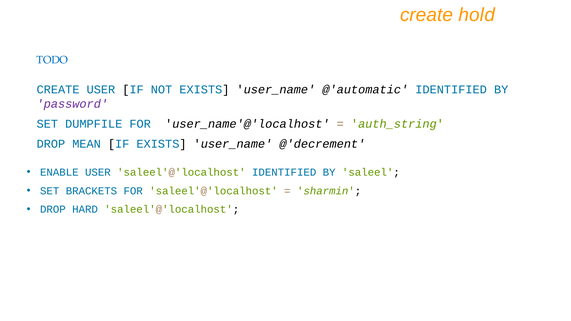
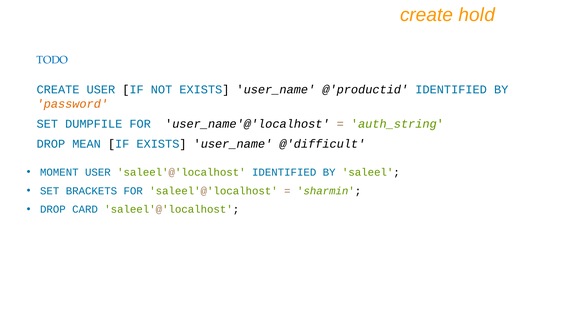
@'automatic: @'automatic -> @'productid
password colour: purple -> orange
@'decrement: @'decrement -> @'difficult
ENABLE: ENABLE -> MOMENT
HARD: HARD -> CARD
